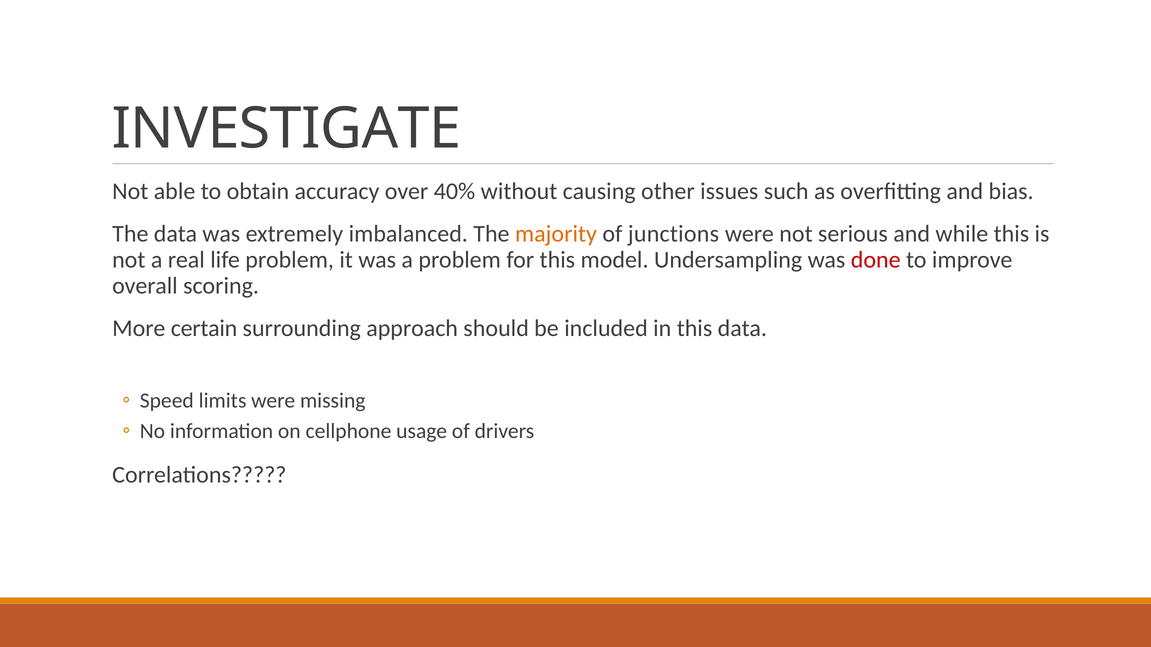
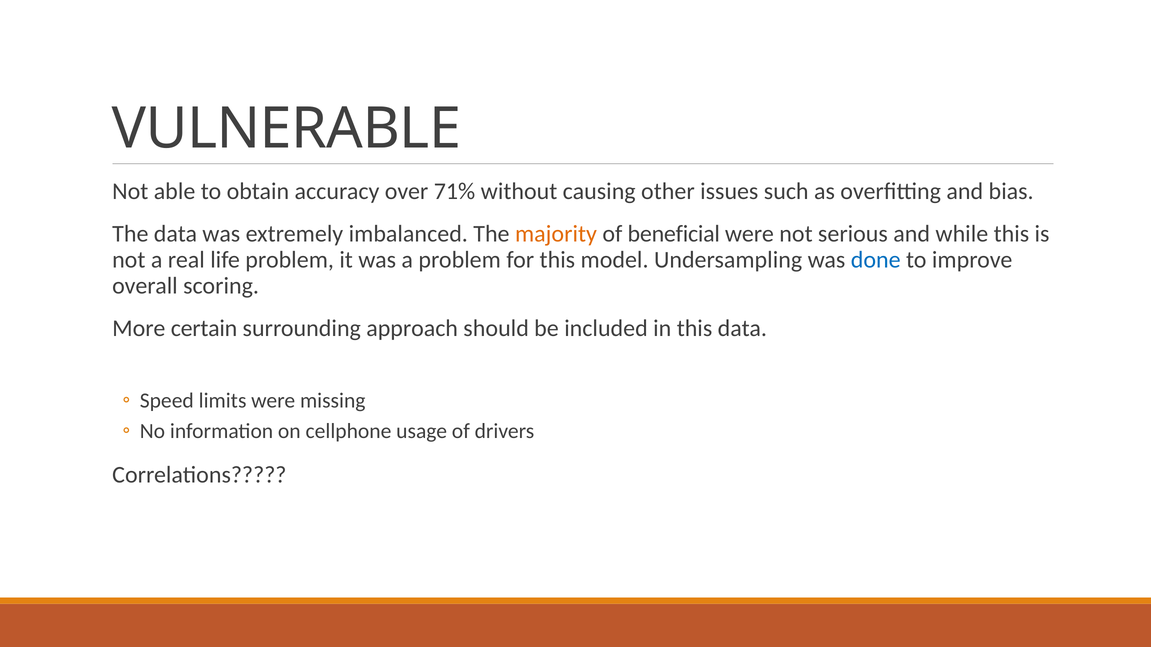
INVESTIGATE: INVESTIGATE -> VULNERABLE
40%: 40% -> 71%
junctions: junctions -> beneficial
done colour: red -> blue
